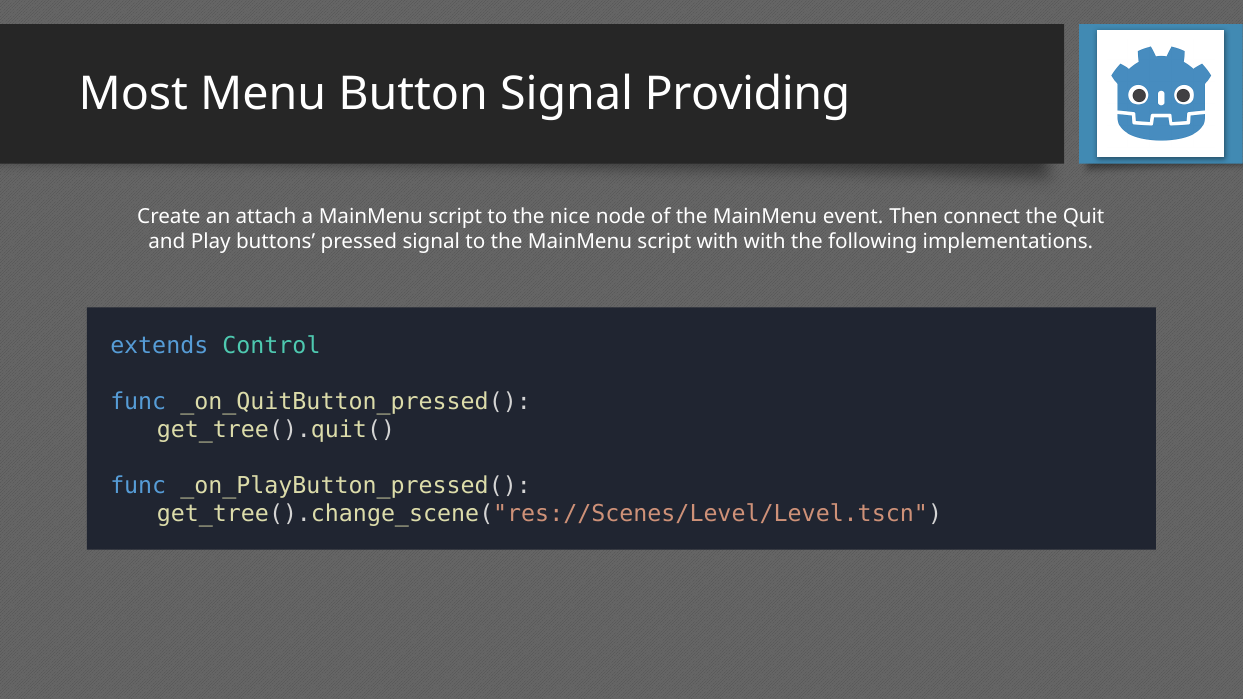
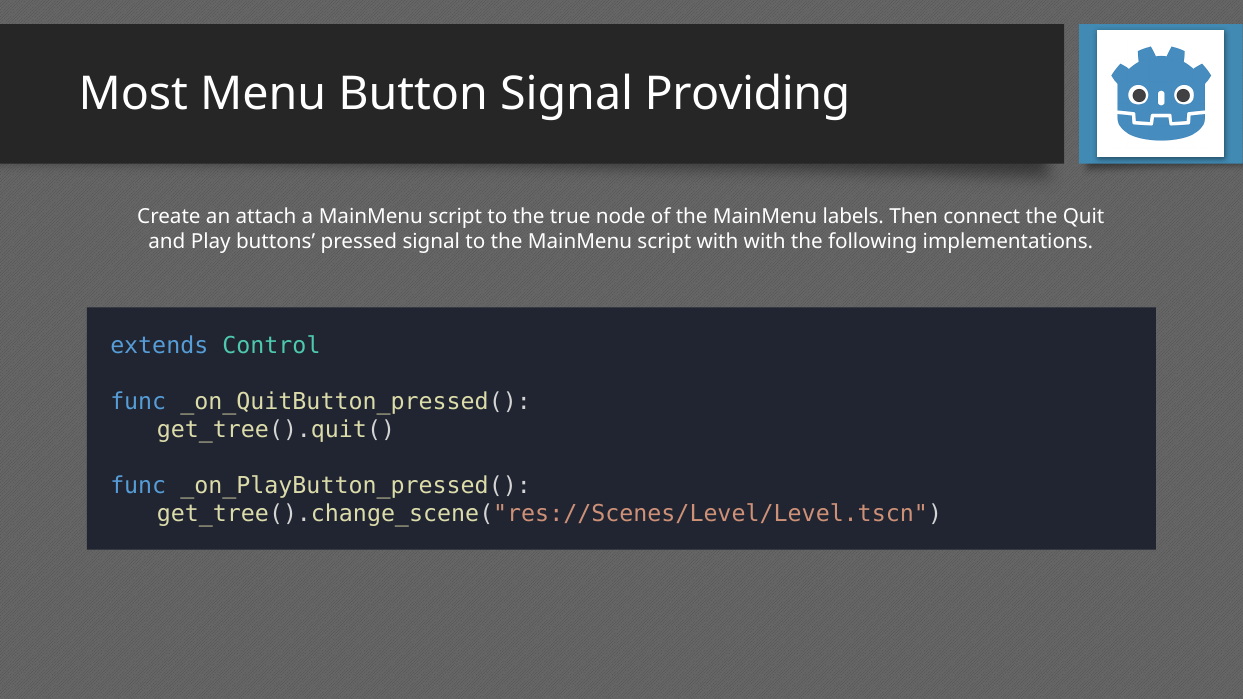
nice: nice -> true
event: event -> labels
